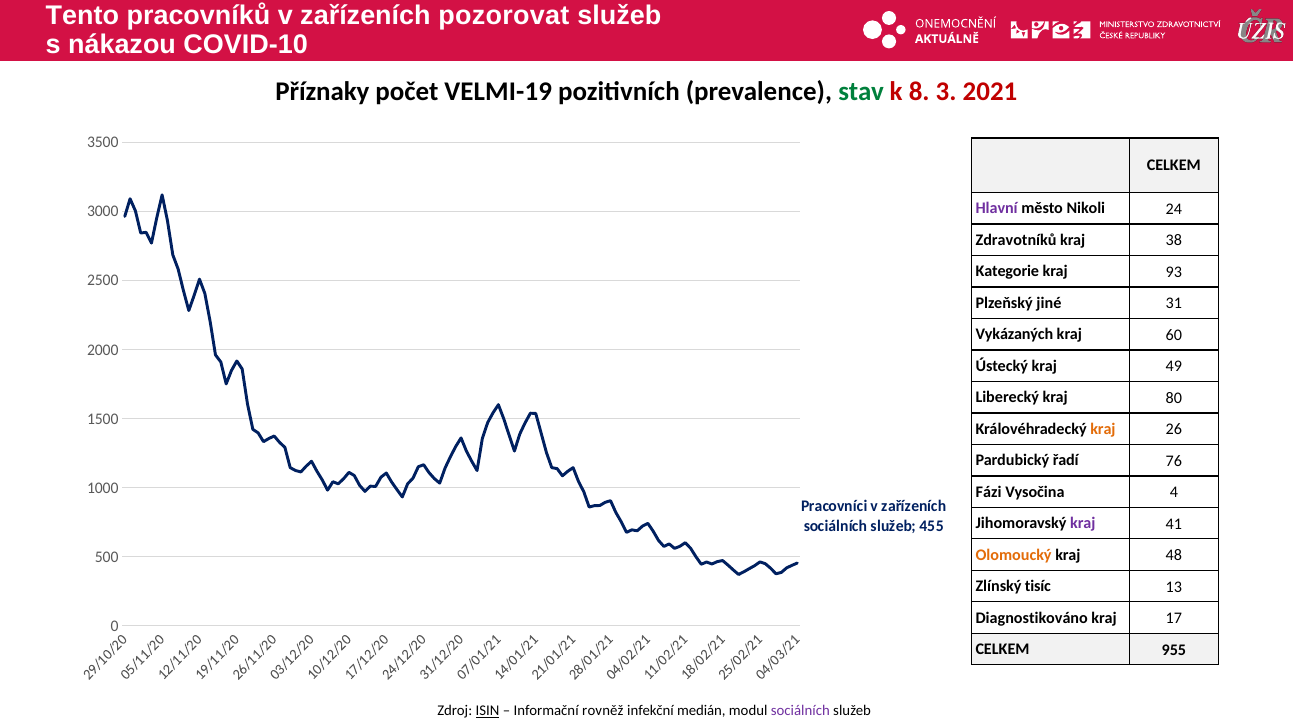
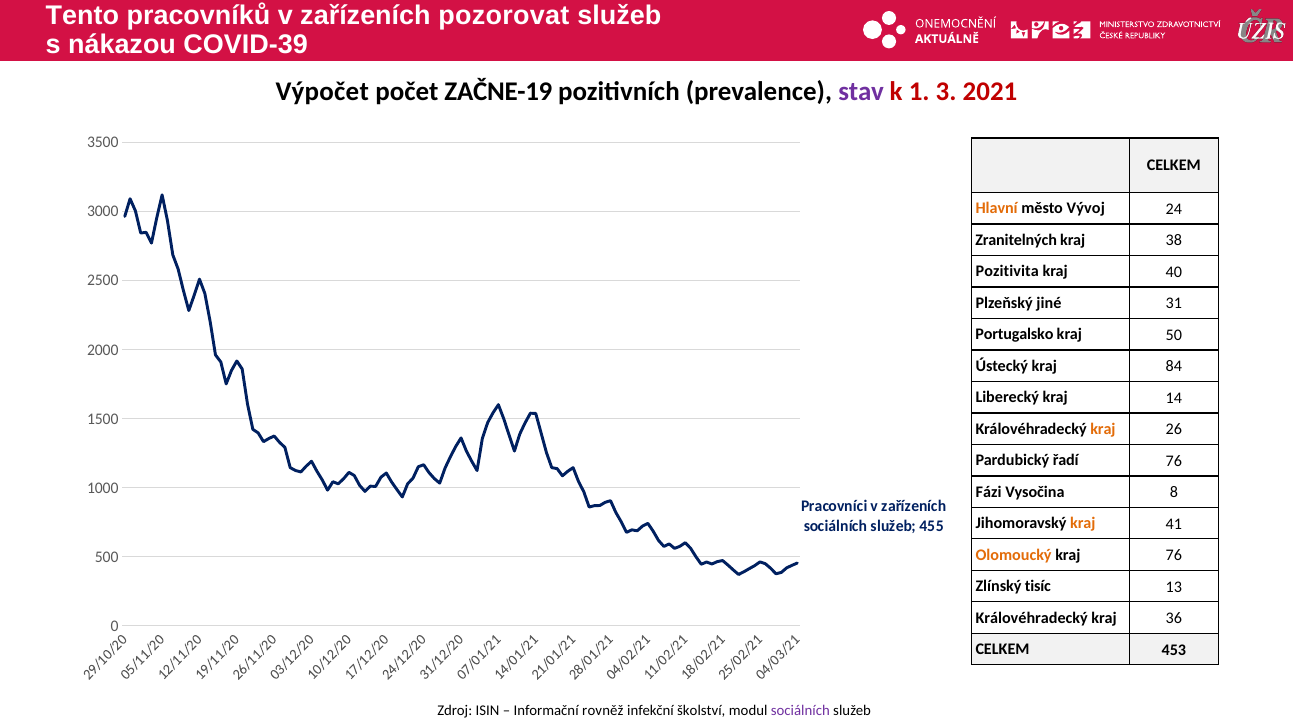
COVID-10: COVID-10 -> COVID-39
Příznaky: Příznaky -> Výpočet
VELMI-19: VELMI-19 -> ZAČNE-19
stav colour: green -> purple
8: 8 -> 1
Hlavní colour: purple -> orange
Nikoli: Nikoli -> Vývoj
Zdravotníků: Zdravotníků -> Zranitelných
Kategorie: Kategorie -> Pozitivita
93: 93 -> 40
Vykázaných: Vykázaných -> Portugalsko
60: 60 -> 50
49: 49 -> 84
80: 80 -> 14
4: 4 -> 8
kraj at (1083, 524) colour: purple -> orange
kraj 48: 48 -> 76
Diagnostikováno at (1032, 618): Diagnostikováno -> Královéhradecký
17: 17 -> 36
955: 955 -> 453
ISIN underline: present -> none
medián: medián -> školství
